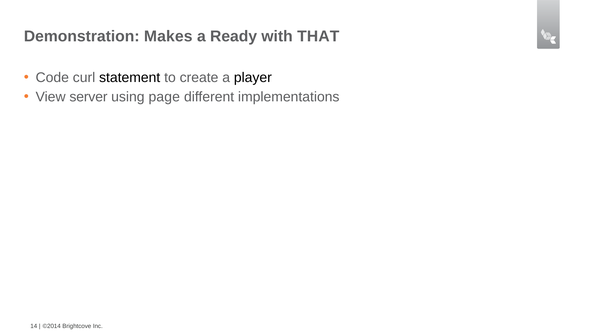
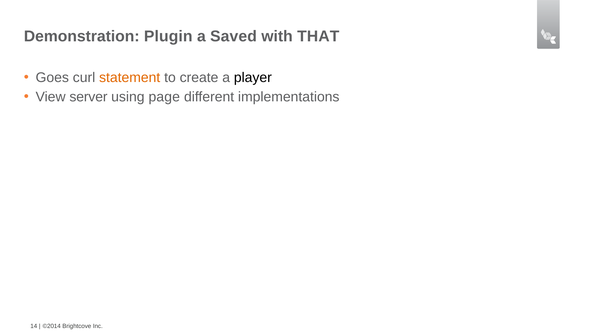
Makes: Makes -> Plugin
Ready: Ready -> Saved
Code: Code -> Goes
statement colour: black -> orange
